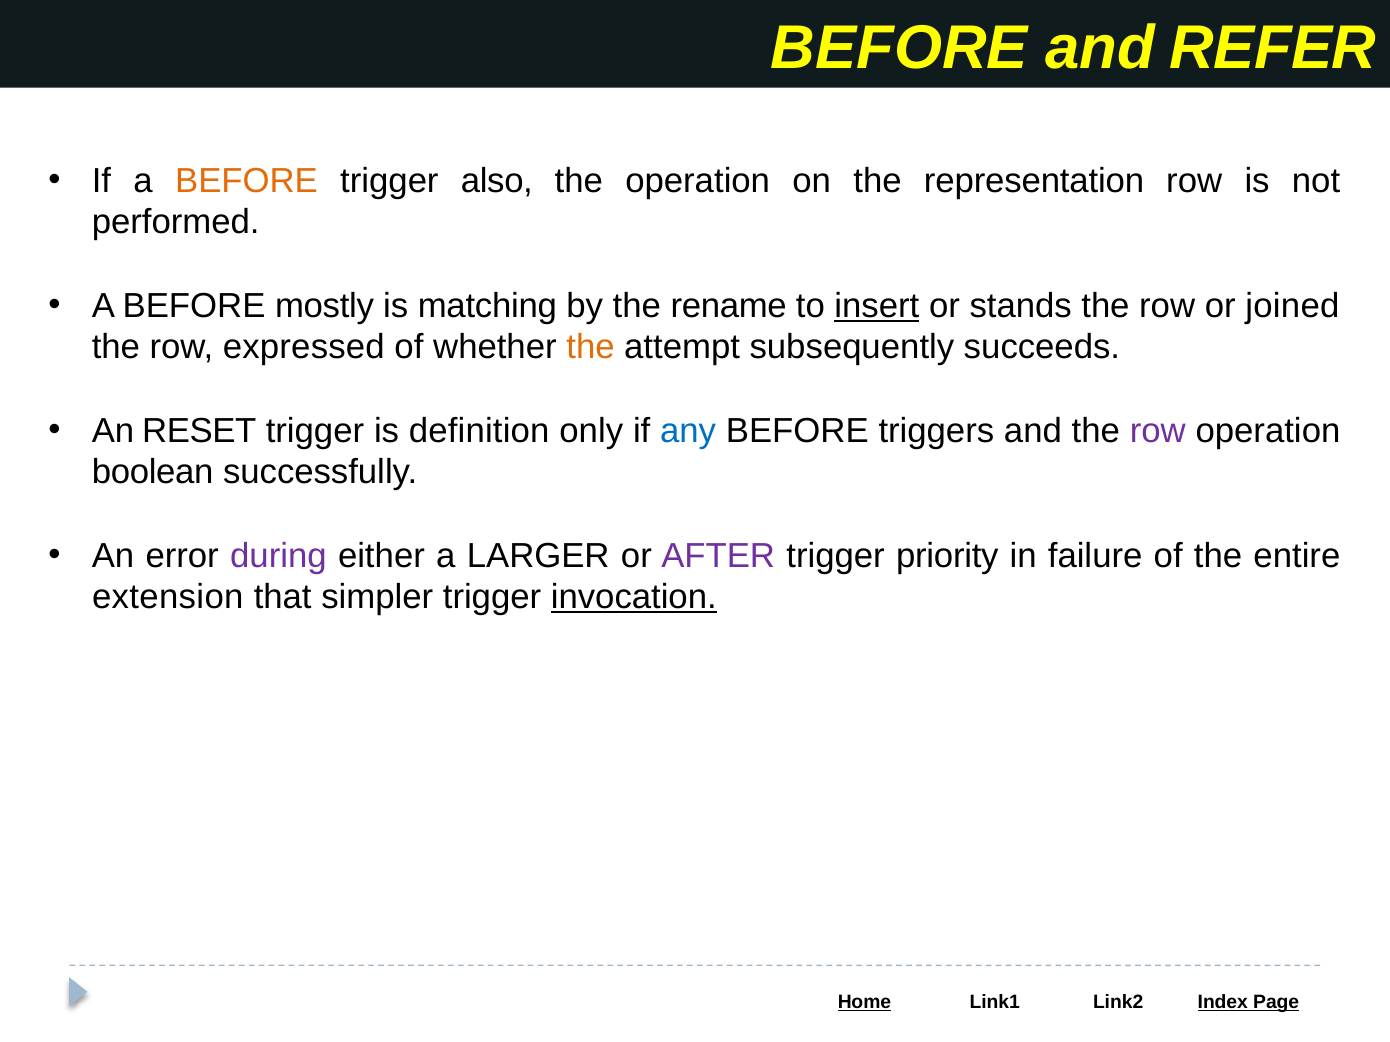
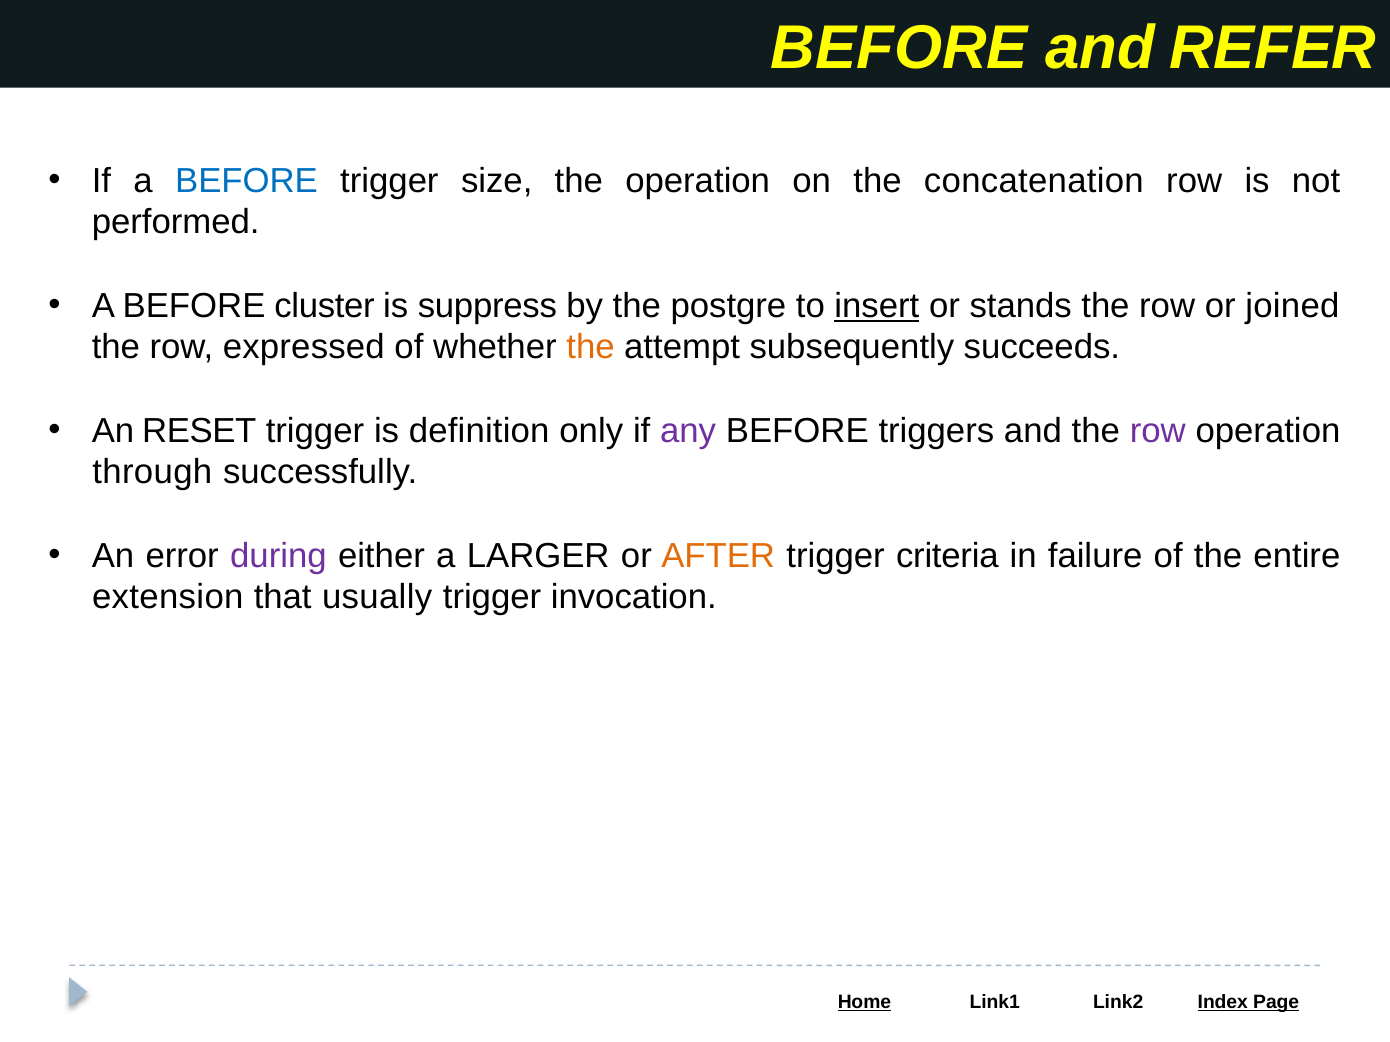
BEFORE at (246, 181) colour: orange -> blue
also: also -> size
representation: representation -> concatenation
mostly: mostly -> cluster
matching: matching -> suppress
rename: rename -> postgre
any colour: blue -> purple
boolean: boolean -> through
AFTER colour: purple -> orange
priority: priority -> criteria
simpler: simpler -> usually
invocation underline: present -> none
